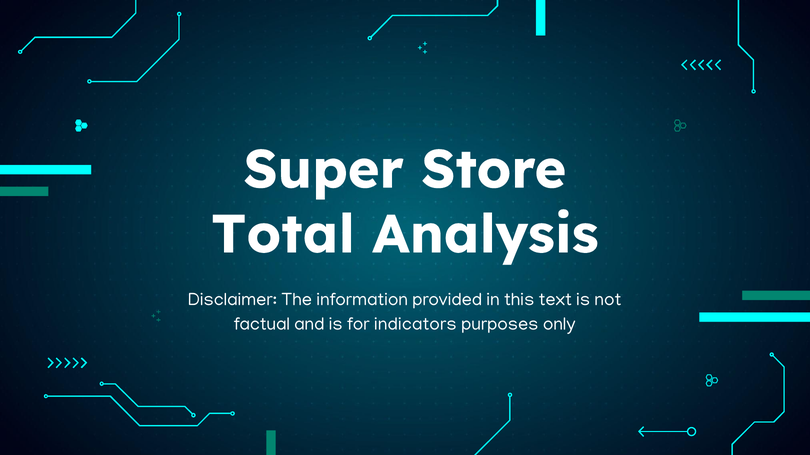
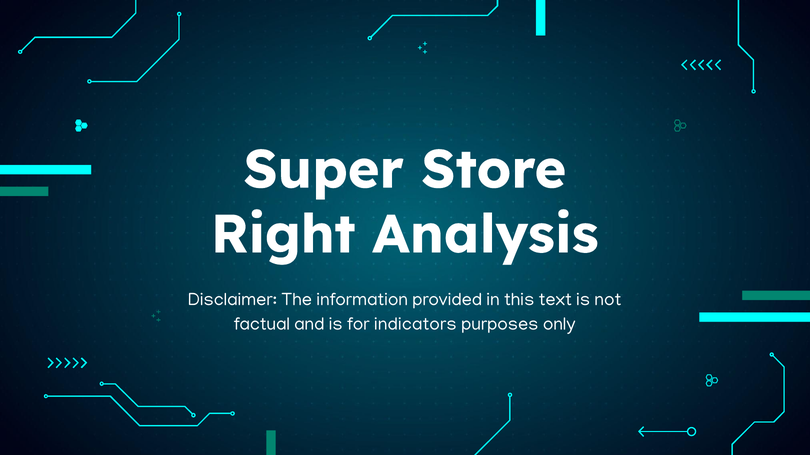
Total: Total -> Right
